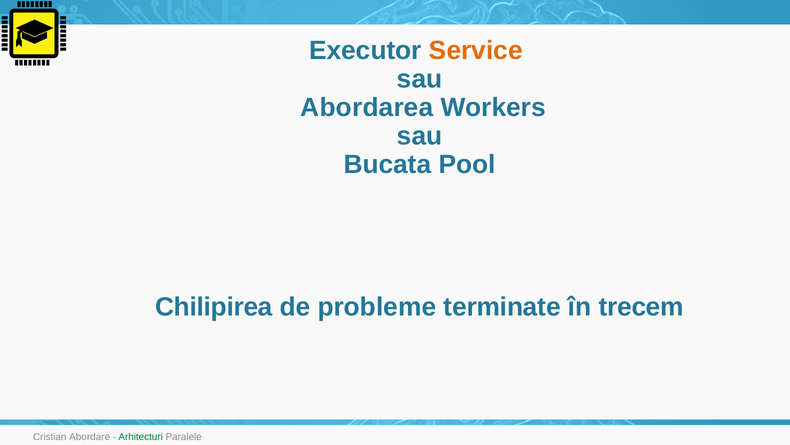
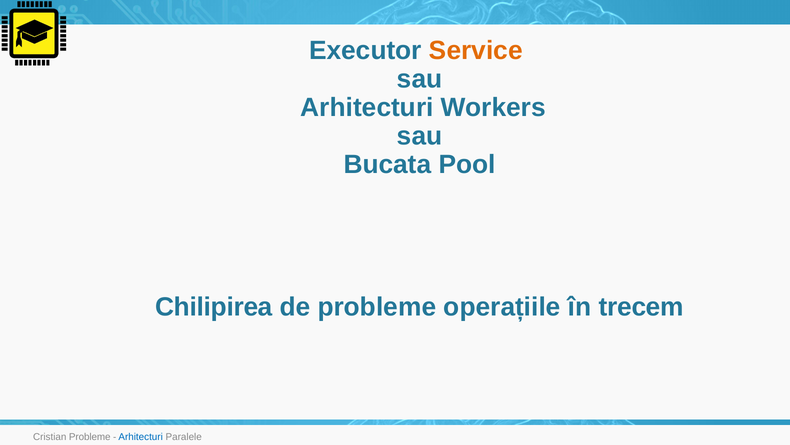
Abordarea at (367, 107): Abordarea -> Arhitecturi
terminate: terminate -> operațiile
Cristian Abordare: Abordare -> Probleme
Arhitecturi at (141, 436) colour: green -> blue
